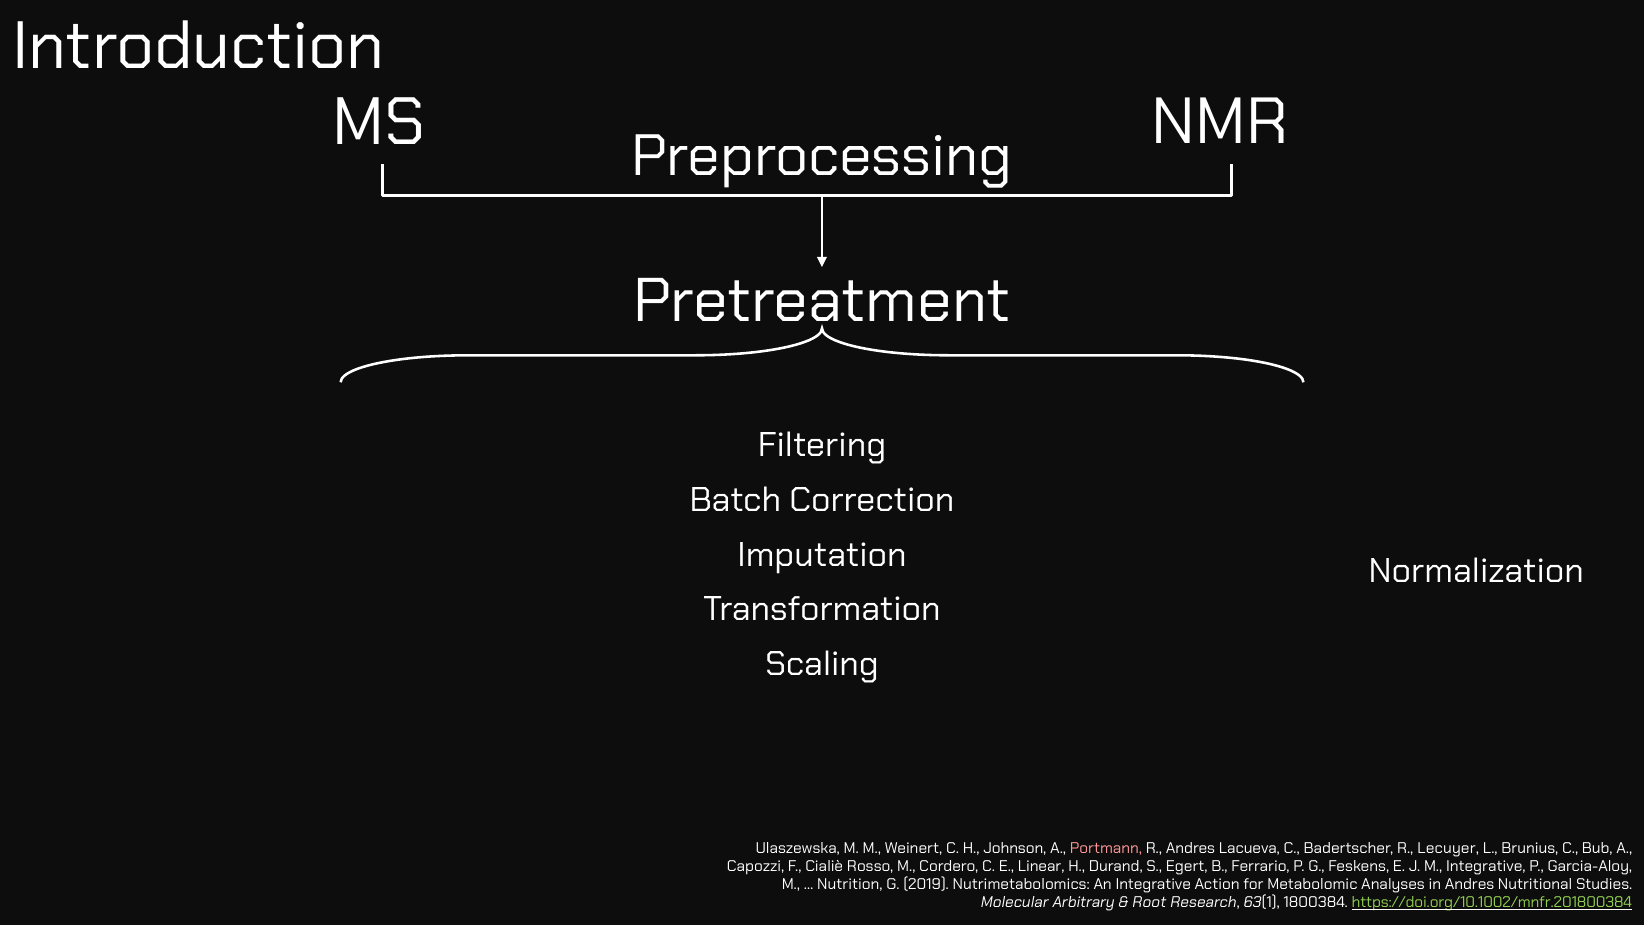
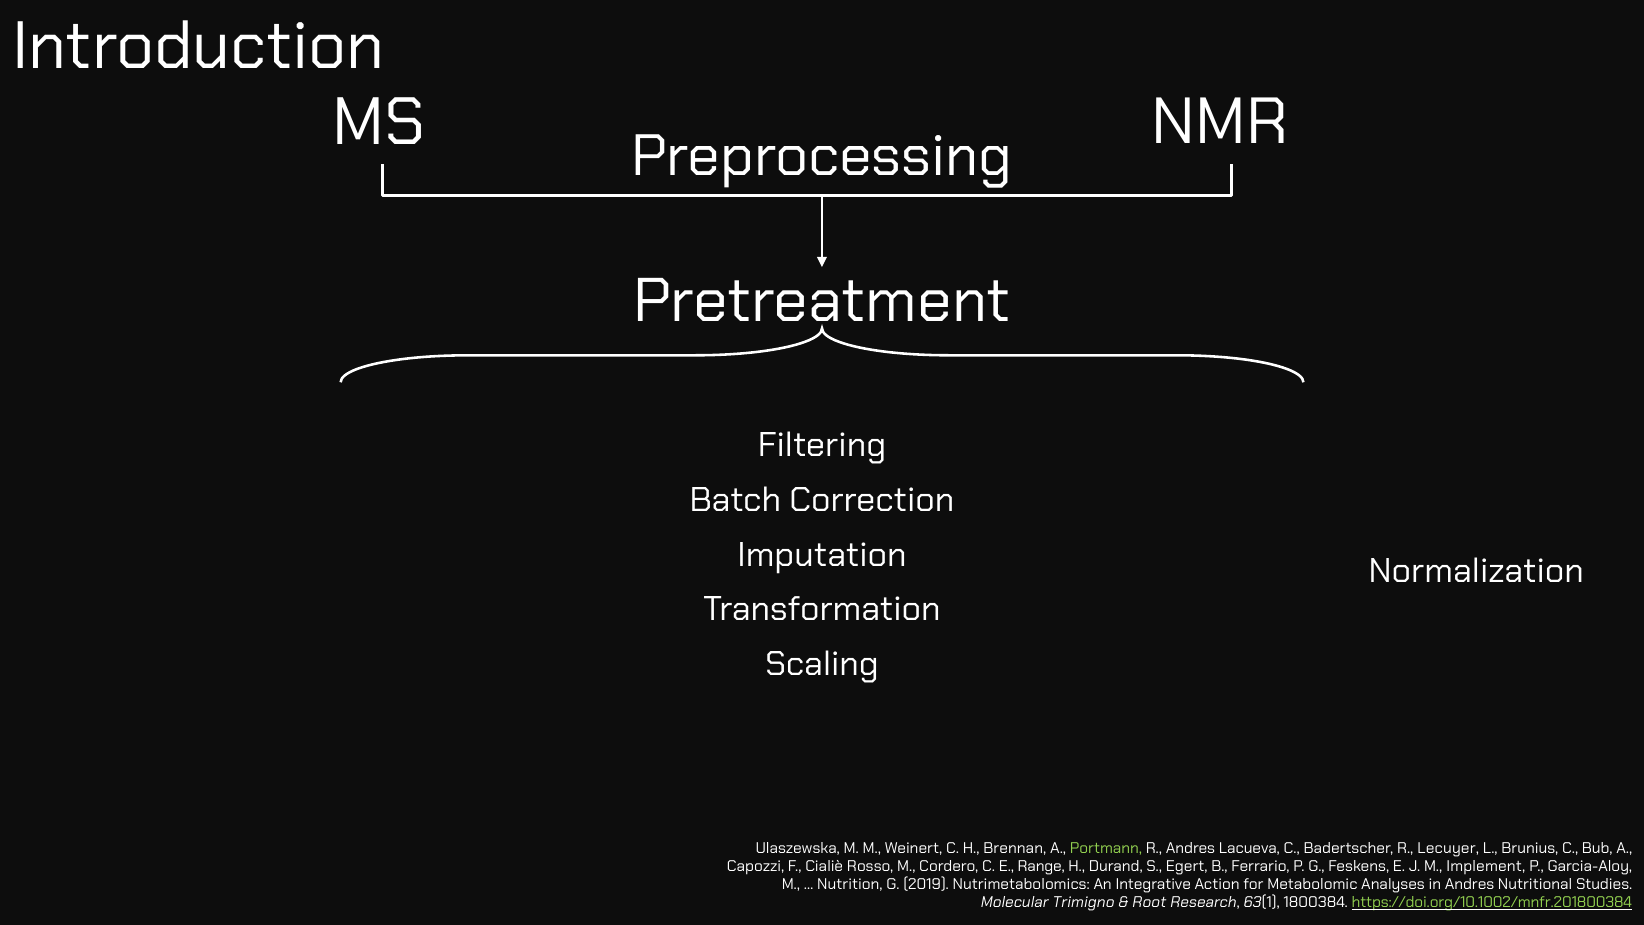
Johnson: Johnson -> Brennan
Portmann colour: pink -> light green
Linear: Linear -> Range
M Integrative: Integrative -> Implement
Arbitrary: Arbitrary -> Trimigno
